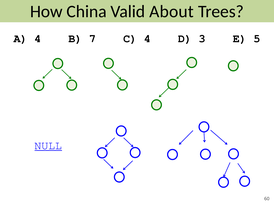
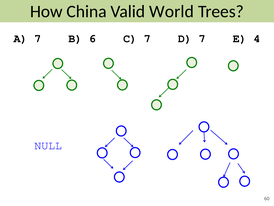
About: About -> World
A 4: 4 -> 7
7: 7 -> 6
C 4: 4 -> 7
D 3: 3 -> 7
5: 5 -> 4
NULL underline: present -> none
